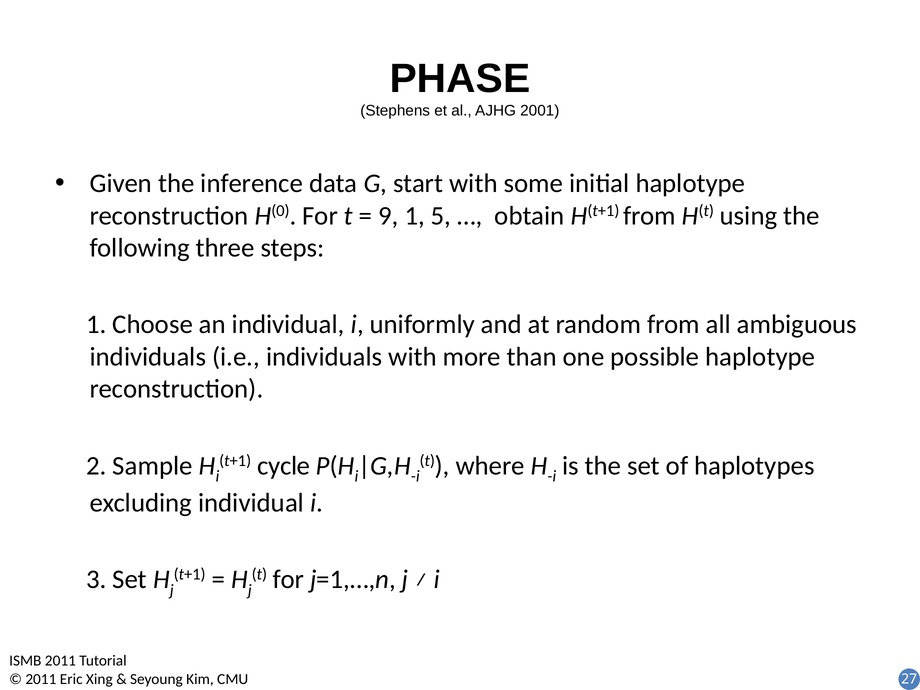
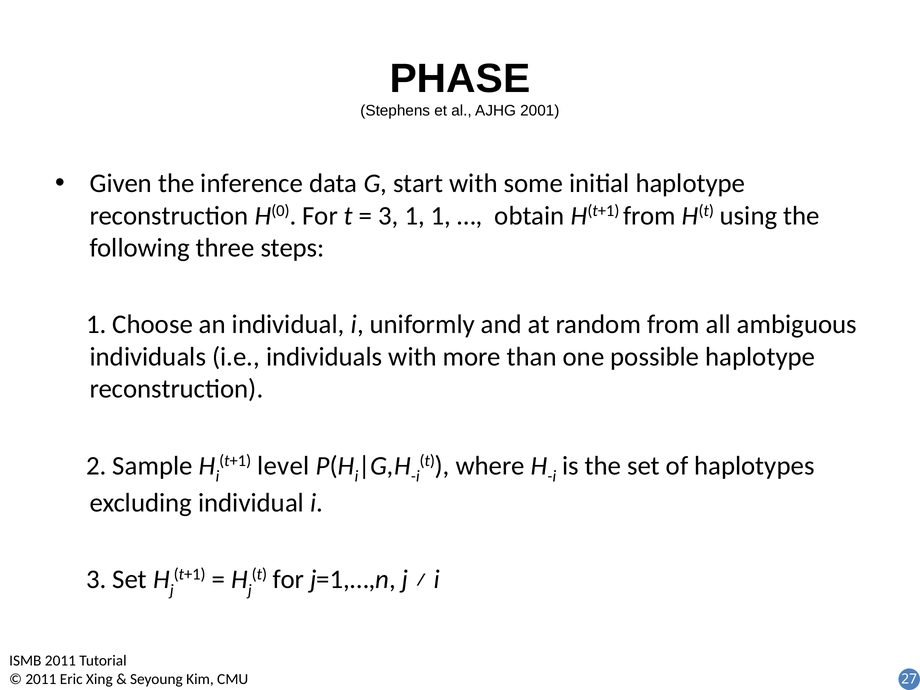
9 at (388, 216): 9 -> 3
1 5: 5 -> 1
cycle: cycle -> level
